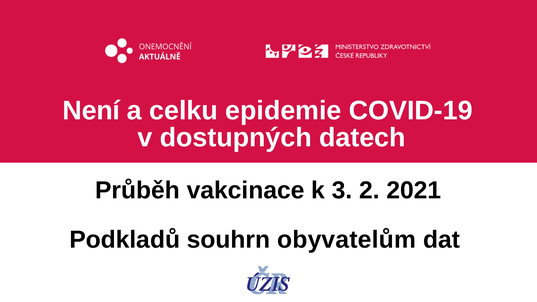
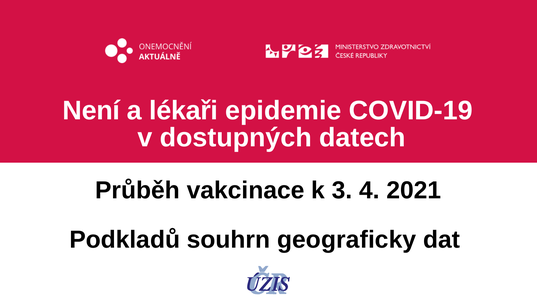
celku: celku -> lékaři
2: 2 -> 4
obyvatelům: obyvatelům -> geograficky
